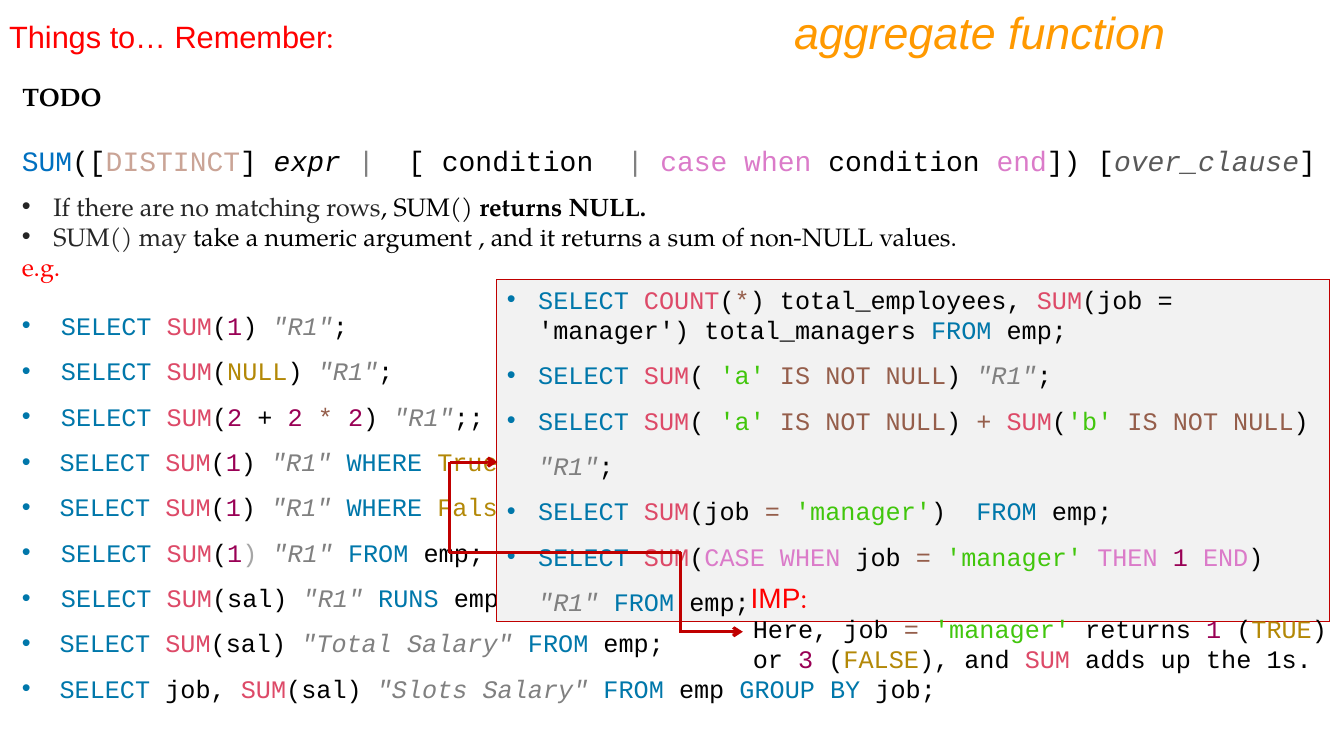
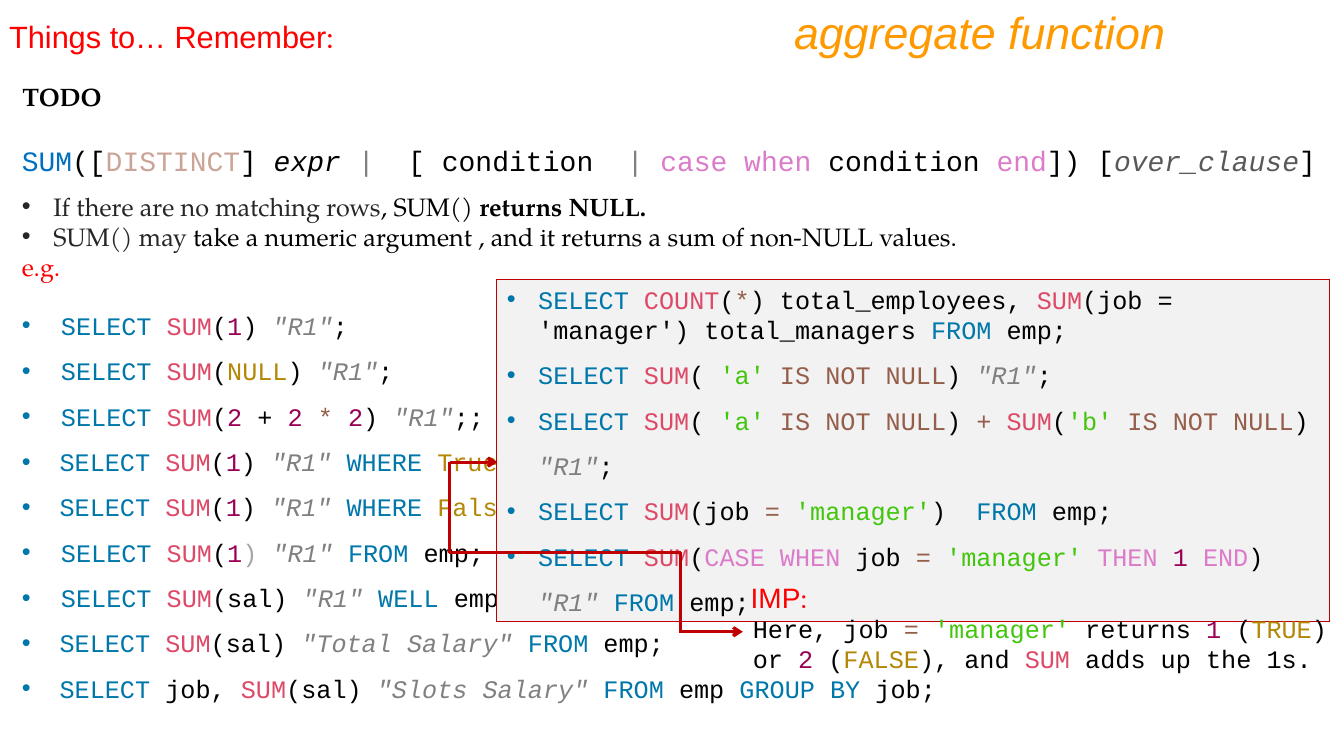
RUNS: RUNS -> WELL
or 3: 3 -> 2
